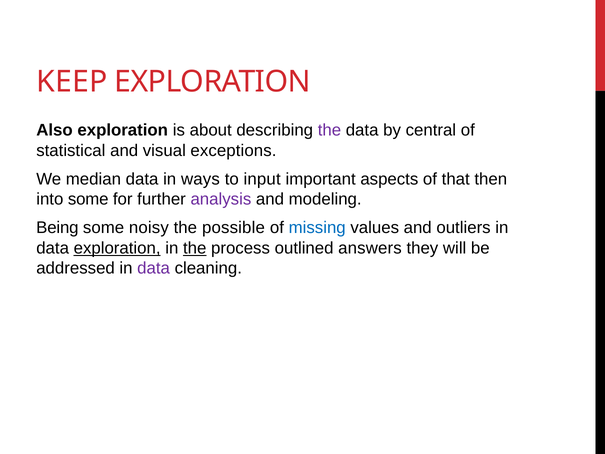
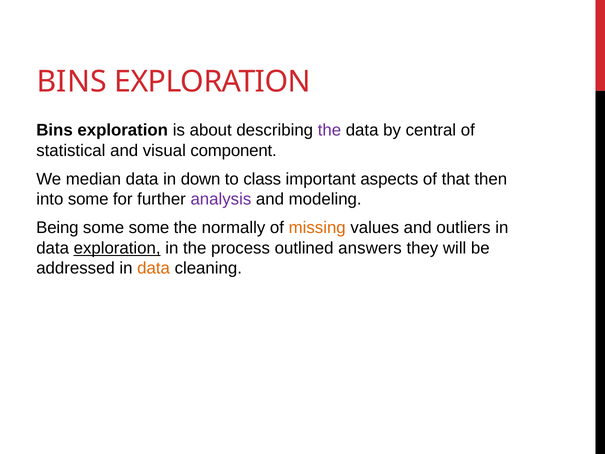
KEEP at (72, 82): KEEP -> BINS
Also at (55, 130): Also -> Bins
exceptions: exceptions -> component
ways: ways -> down
input: input -> class
some noisy: noisy -> some
possible: possible -> normally
missing colour: blue -> orange
the at (195, 248) underline: present -> none
data at (154, 268) colour: purple -> orange
